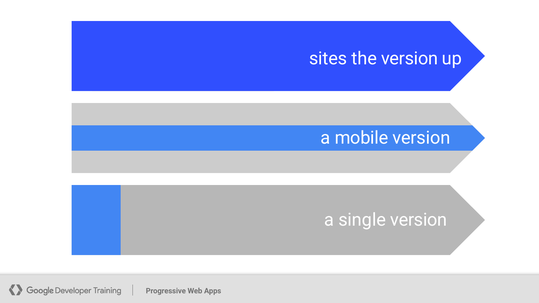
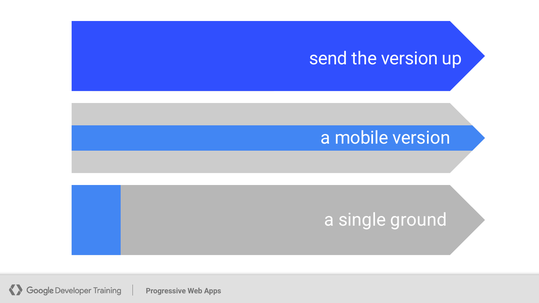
sites: sites -> send
single version: version -> ground
